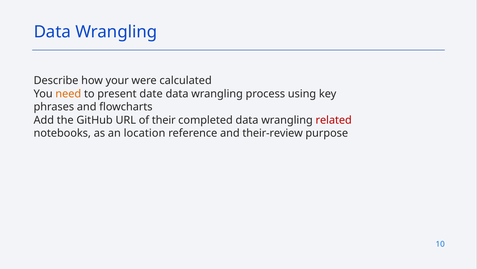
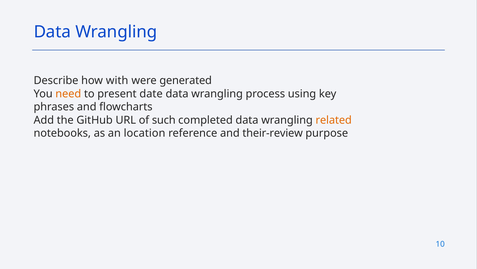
your: your -> with
calculated: calculated -> generated
their: their -> such
related colour: red -> orange
